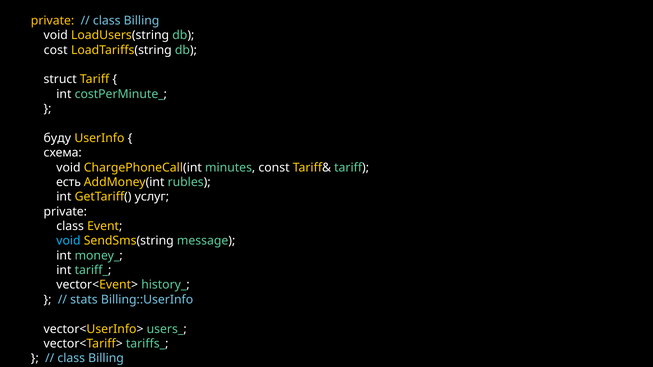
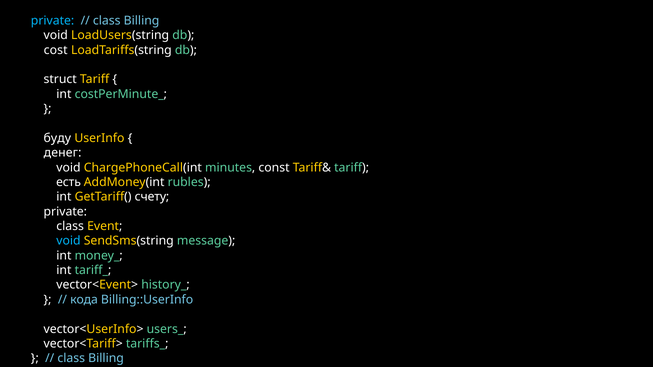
private at (53, 21) colour: yellow -> light blue
схема: схема -> денег
услуг: услуг -> счету
stats: stats -> кода
